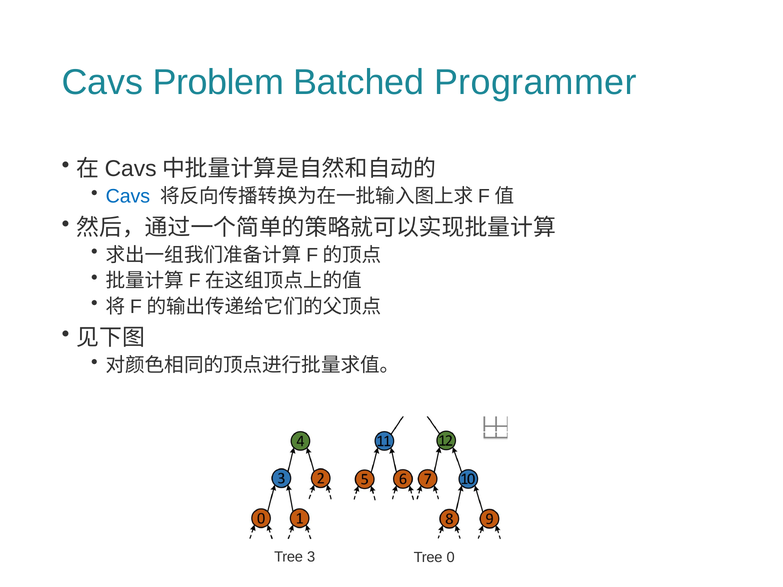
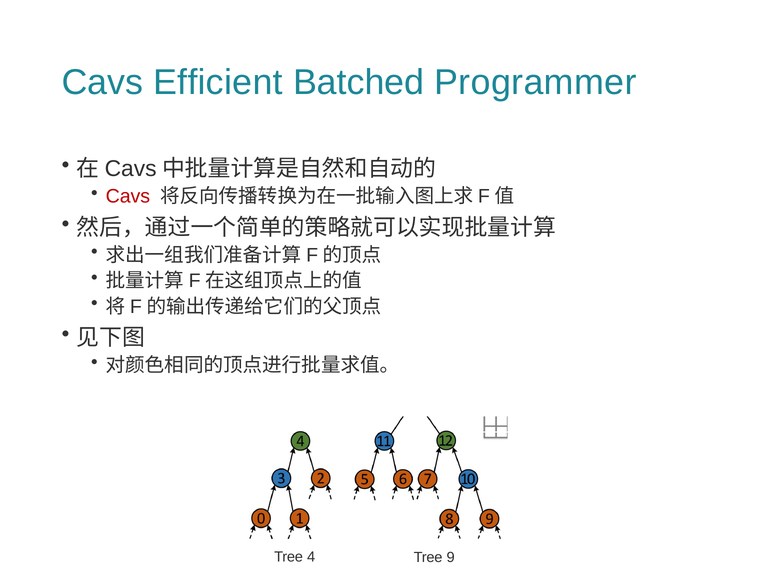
Problem: Problem -> Efficient
Cavs at (128, 197) colour: blue -> red
3: 3 -> 4
0: 0 -> 9
